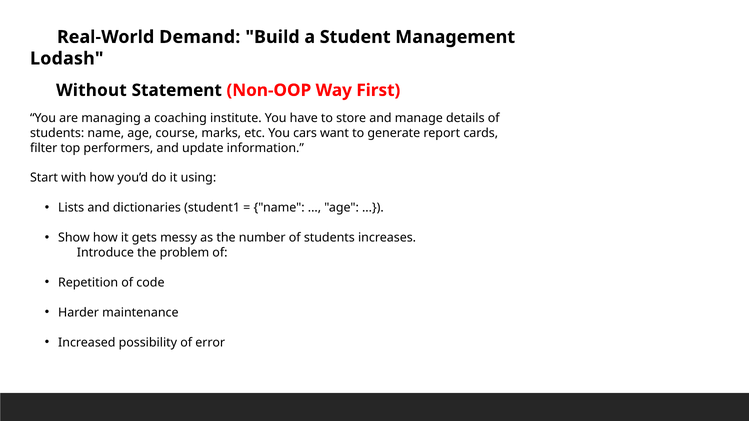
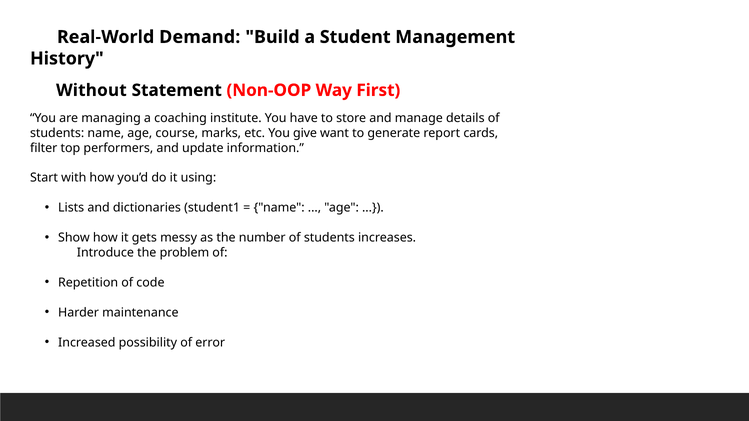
Lodash: Lodash -> History
cars: cars -> give
